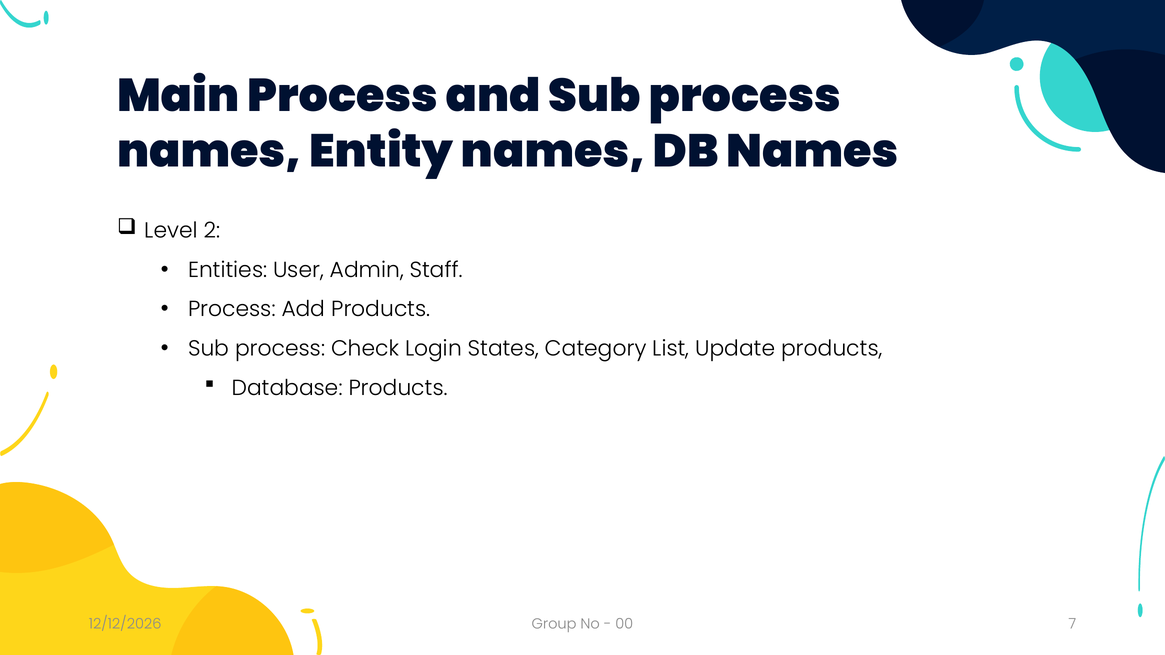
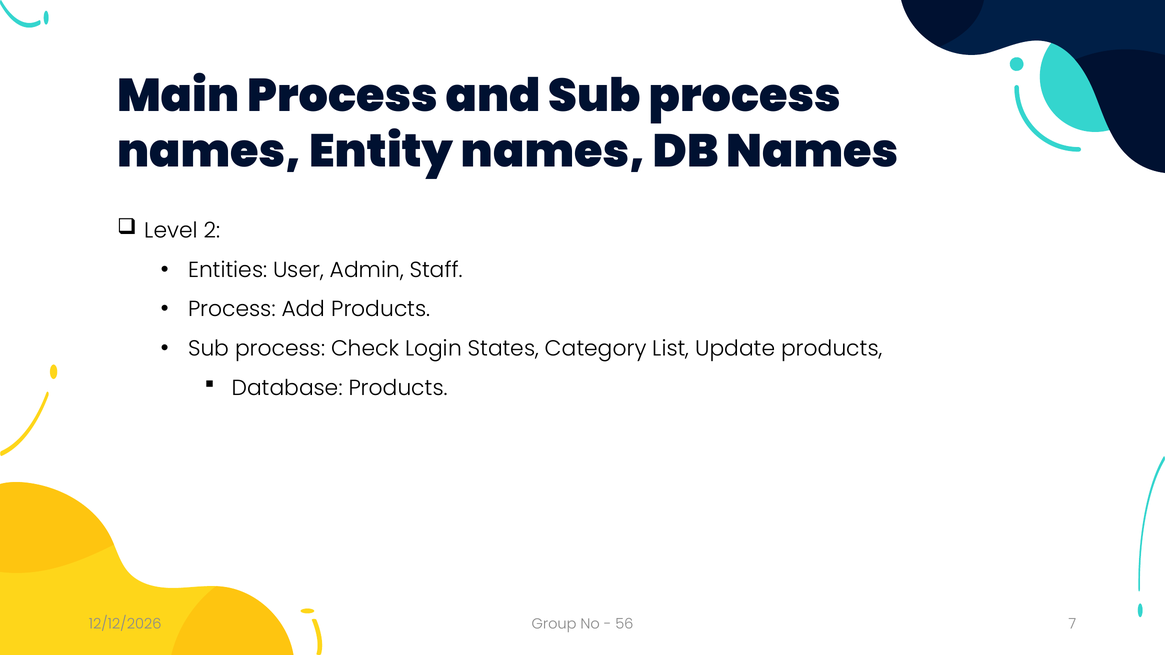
00: 00 -> 56
